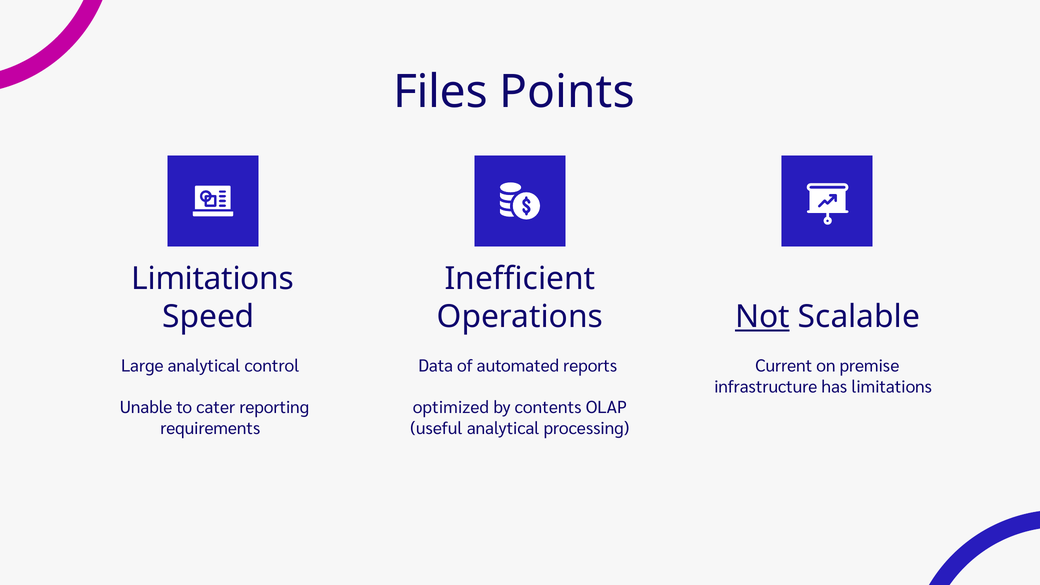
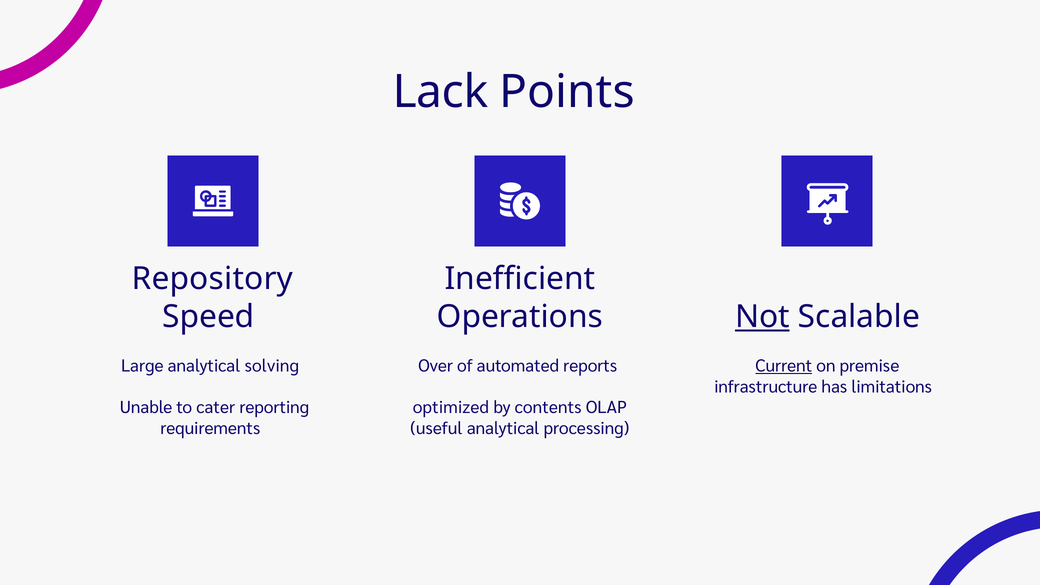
Files: Files -> Lack
Limitations at (213, 279): Limitations -> Repository
control: control -> solving
Data: Data -> Over
Current underline: none -> present
